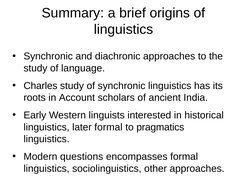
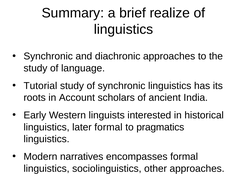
origins: origins -> realize
Charles: Charles -> Tutorial
questions: questions -> narratives
